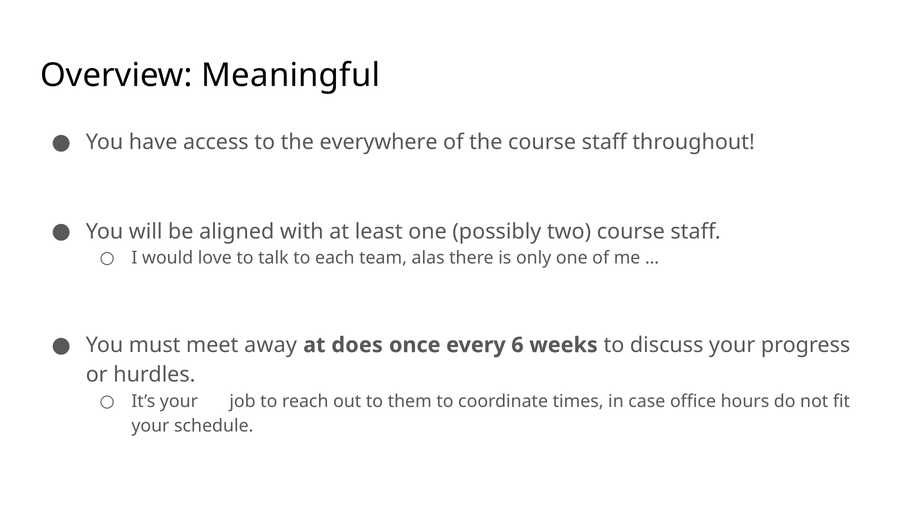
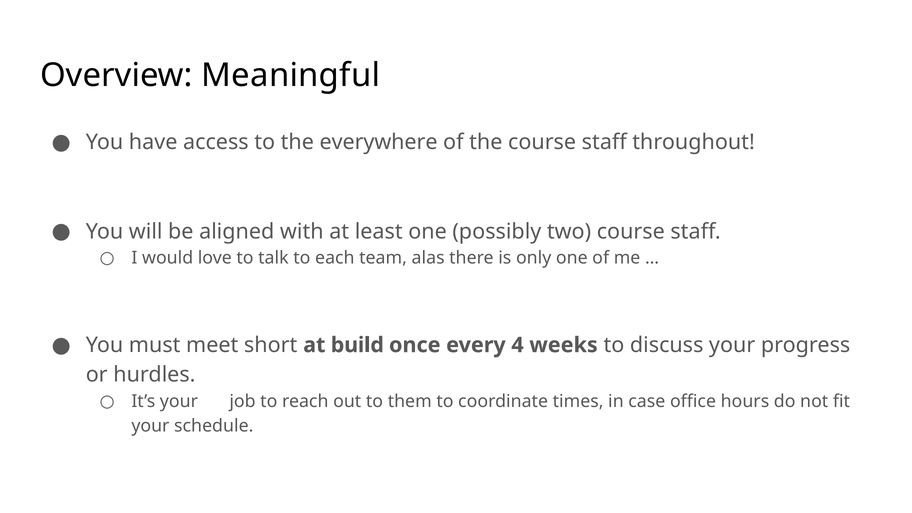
away: away -> short
does: does -> build
6: 6 -> 4
